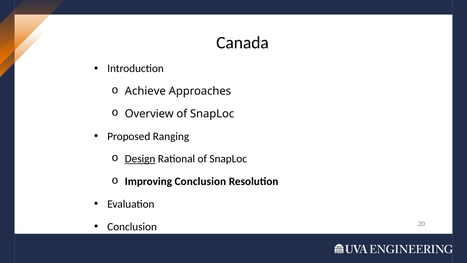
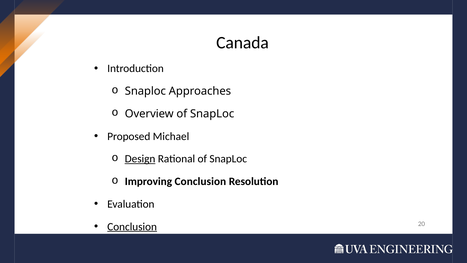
Achieve at (145, 91): Achieve -> Snaploc
Ranging: Ranging -> Michael
Conclusion at (132, 226) underline: none -> present
